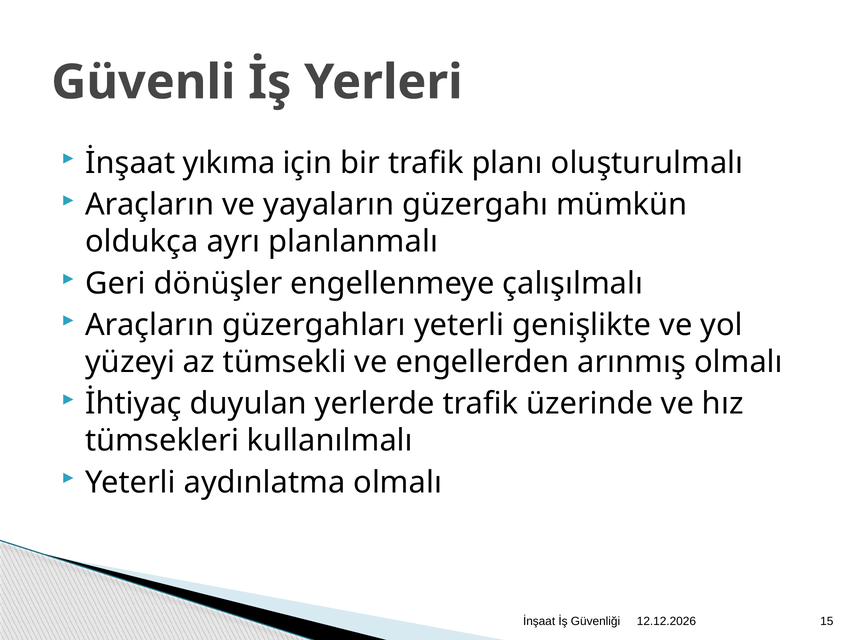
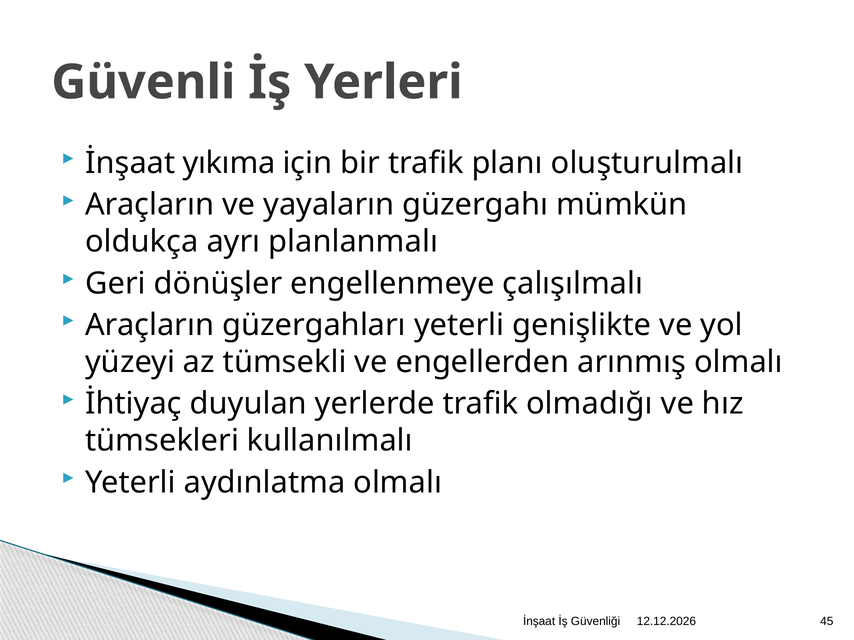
üzerinde: üzerinde -> olmadığı
15: 15 -> 45
